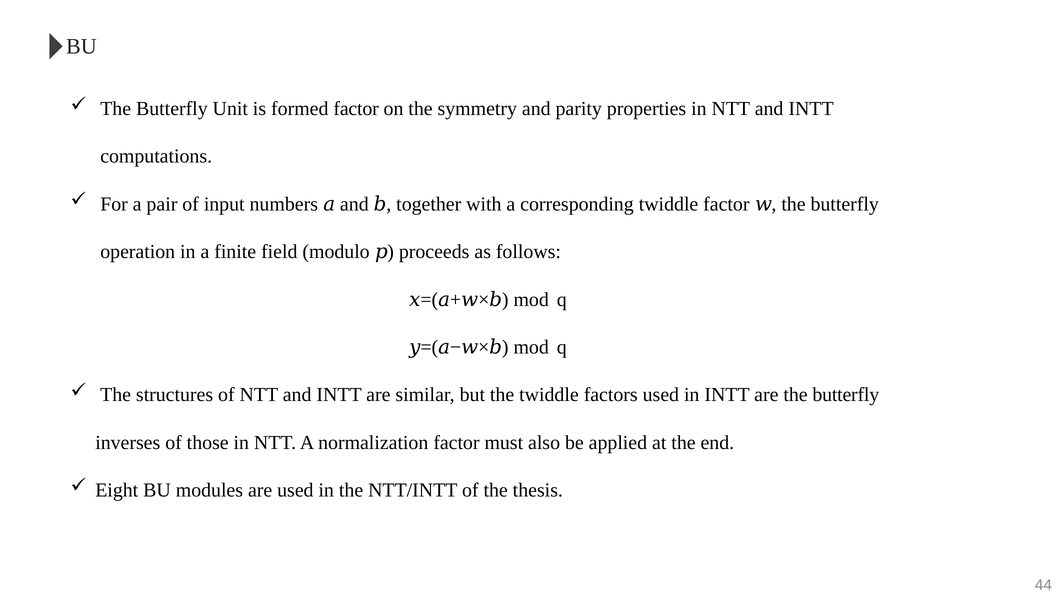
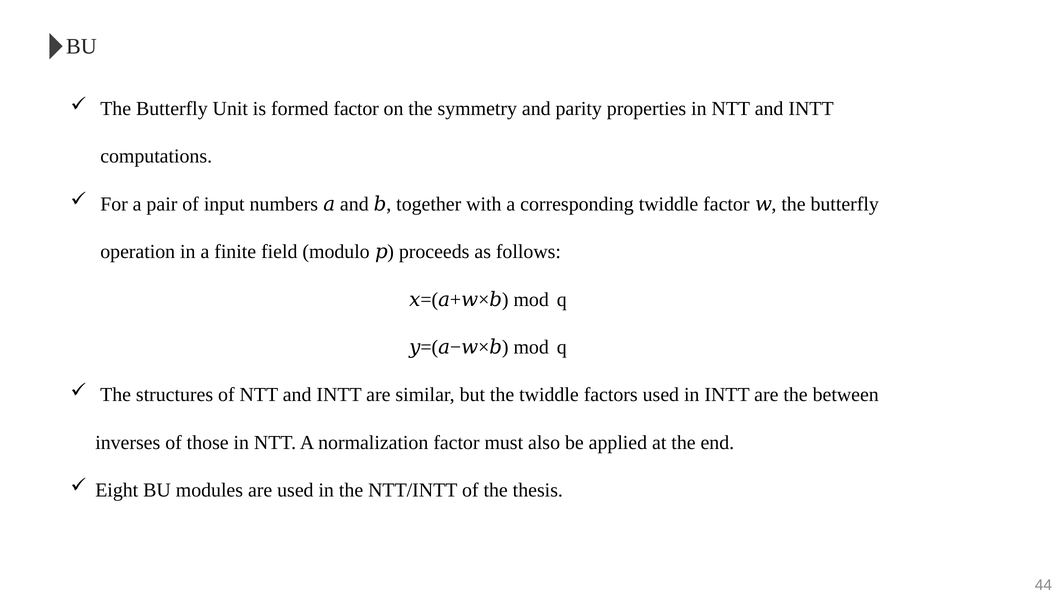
are the butterfly: butterfly -> between
